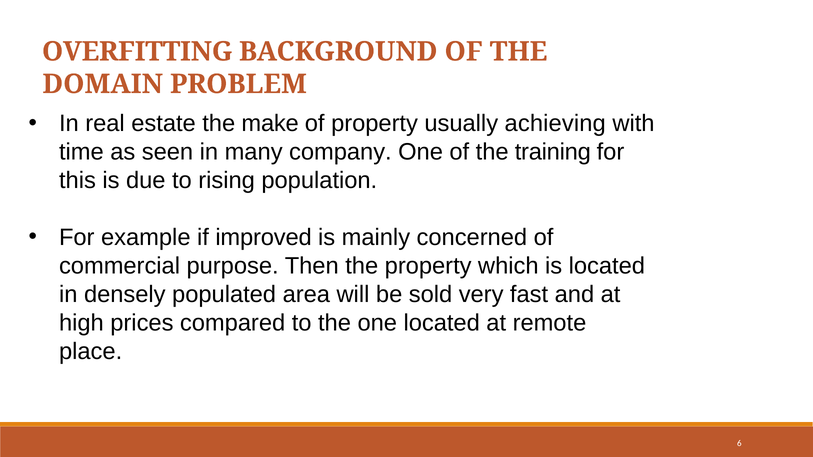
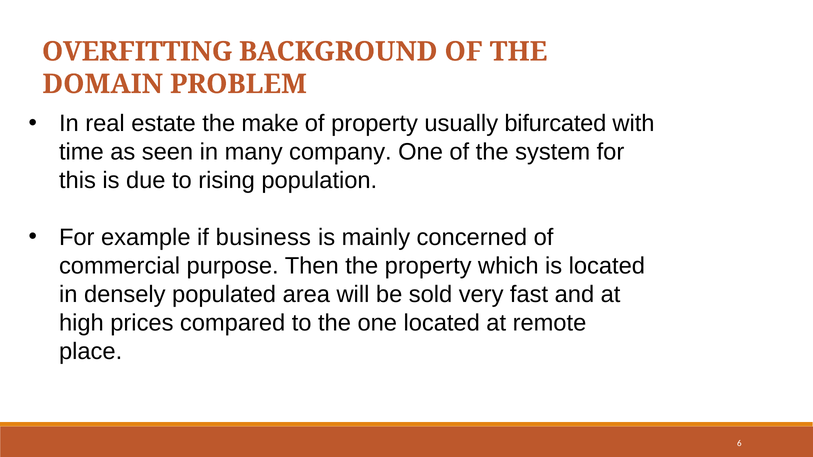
achieving: achieving -> bifurcated
training: training -> system
improved: improved -> business
